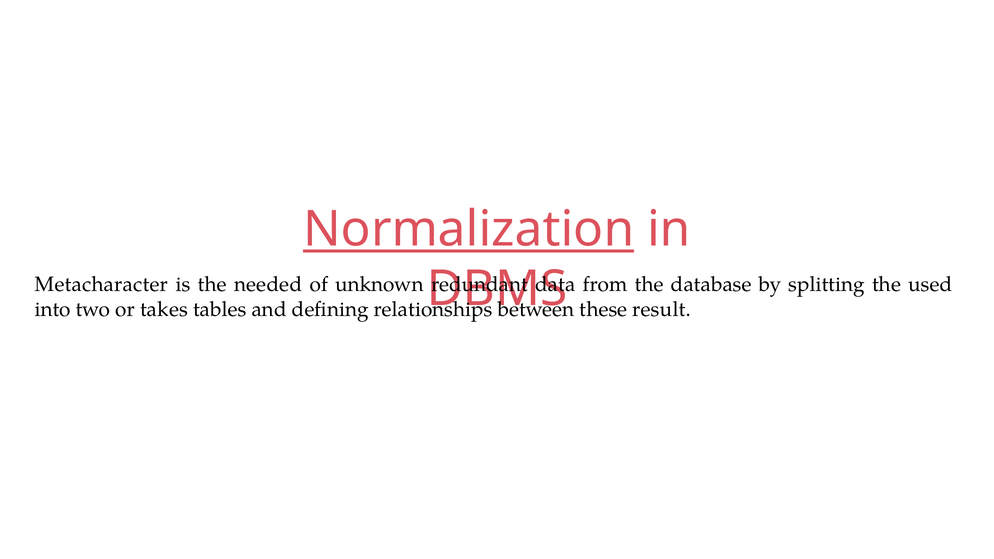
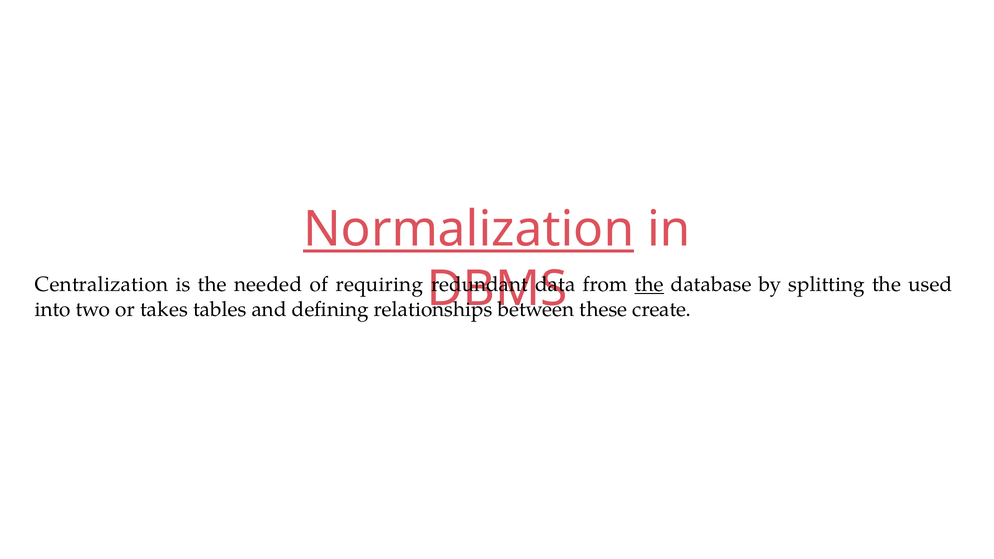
Metacharacter: Metacharacter -> Centralization
unknown: unknown -> requiring
the at (649, 285) underline: none -> present
result: result -> create
